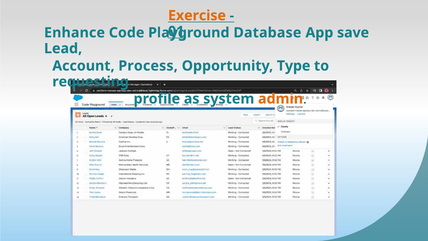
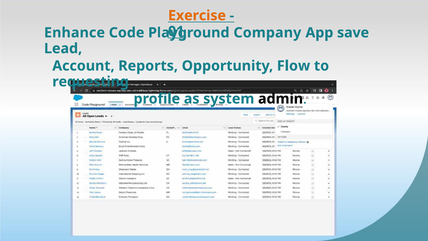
Database: Database -> Company
Process: Process -> Reports
Type: Type -> Flow
admin colour: orange -> black
